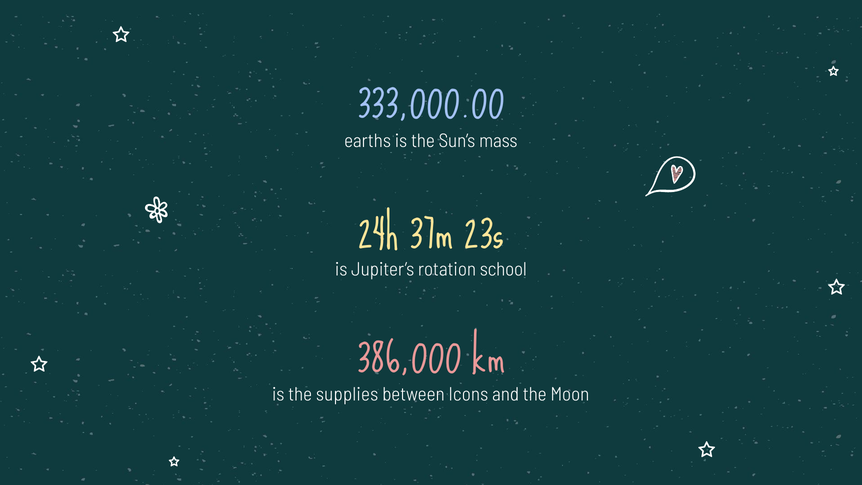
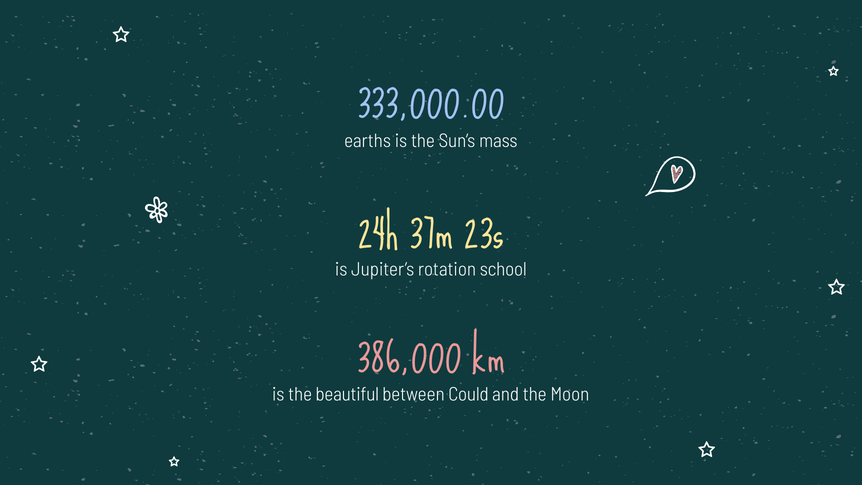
supplies: supplies -> beautiful
Icons: Icons -> Could
